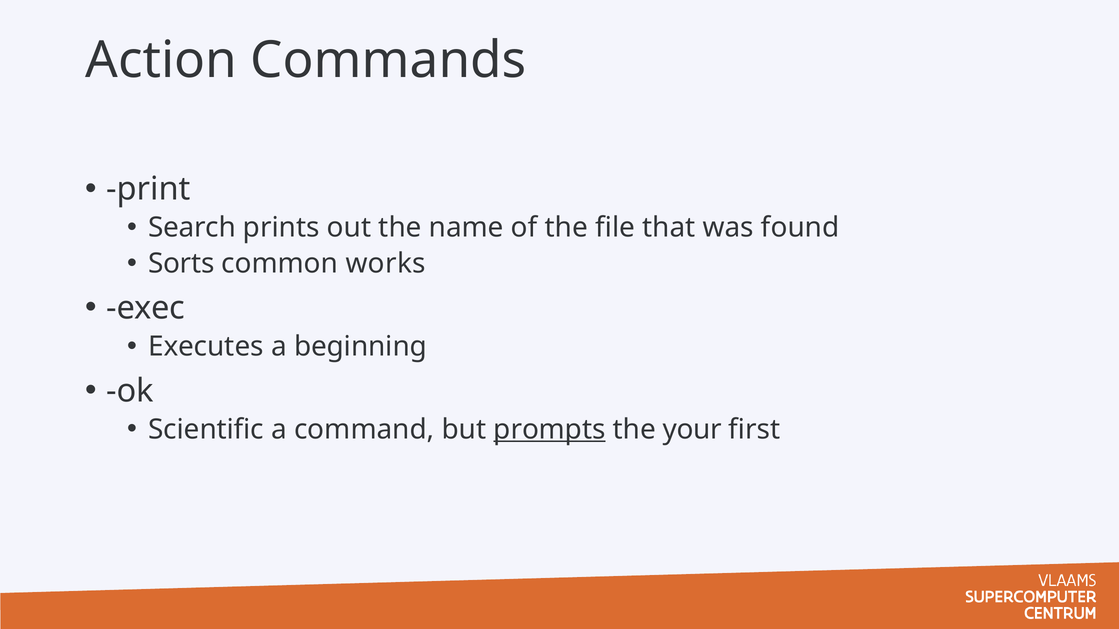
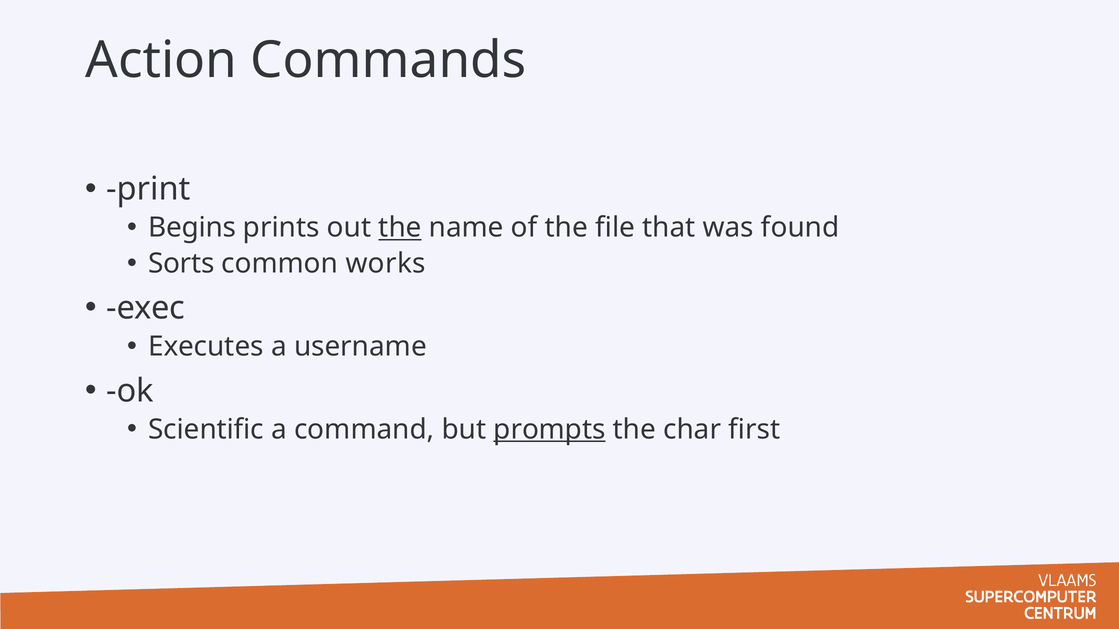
Search: Search -> Begins
the at (400, 228) underline: none -> present
beginning: beginning -> username
your: your -> char
